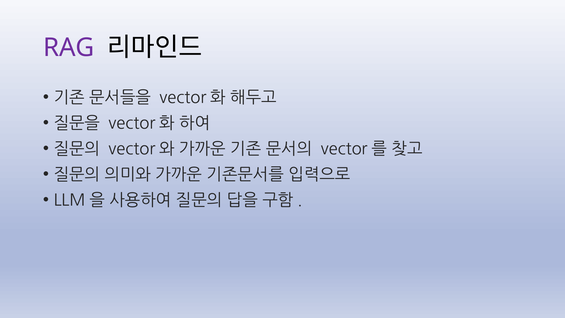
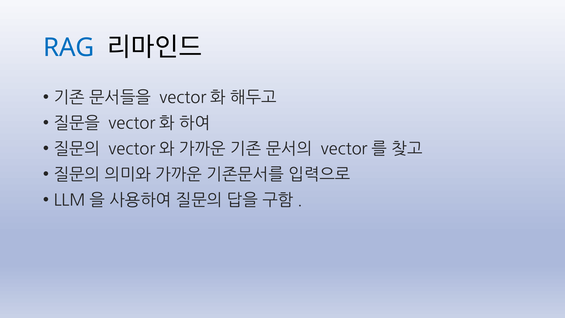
RAG colour: purple -> blue
